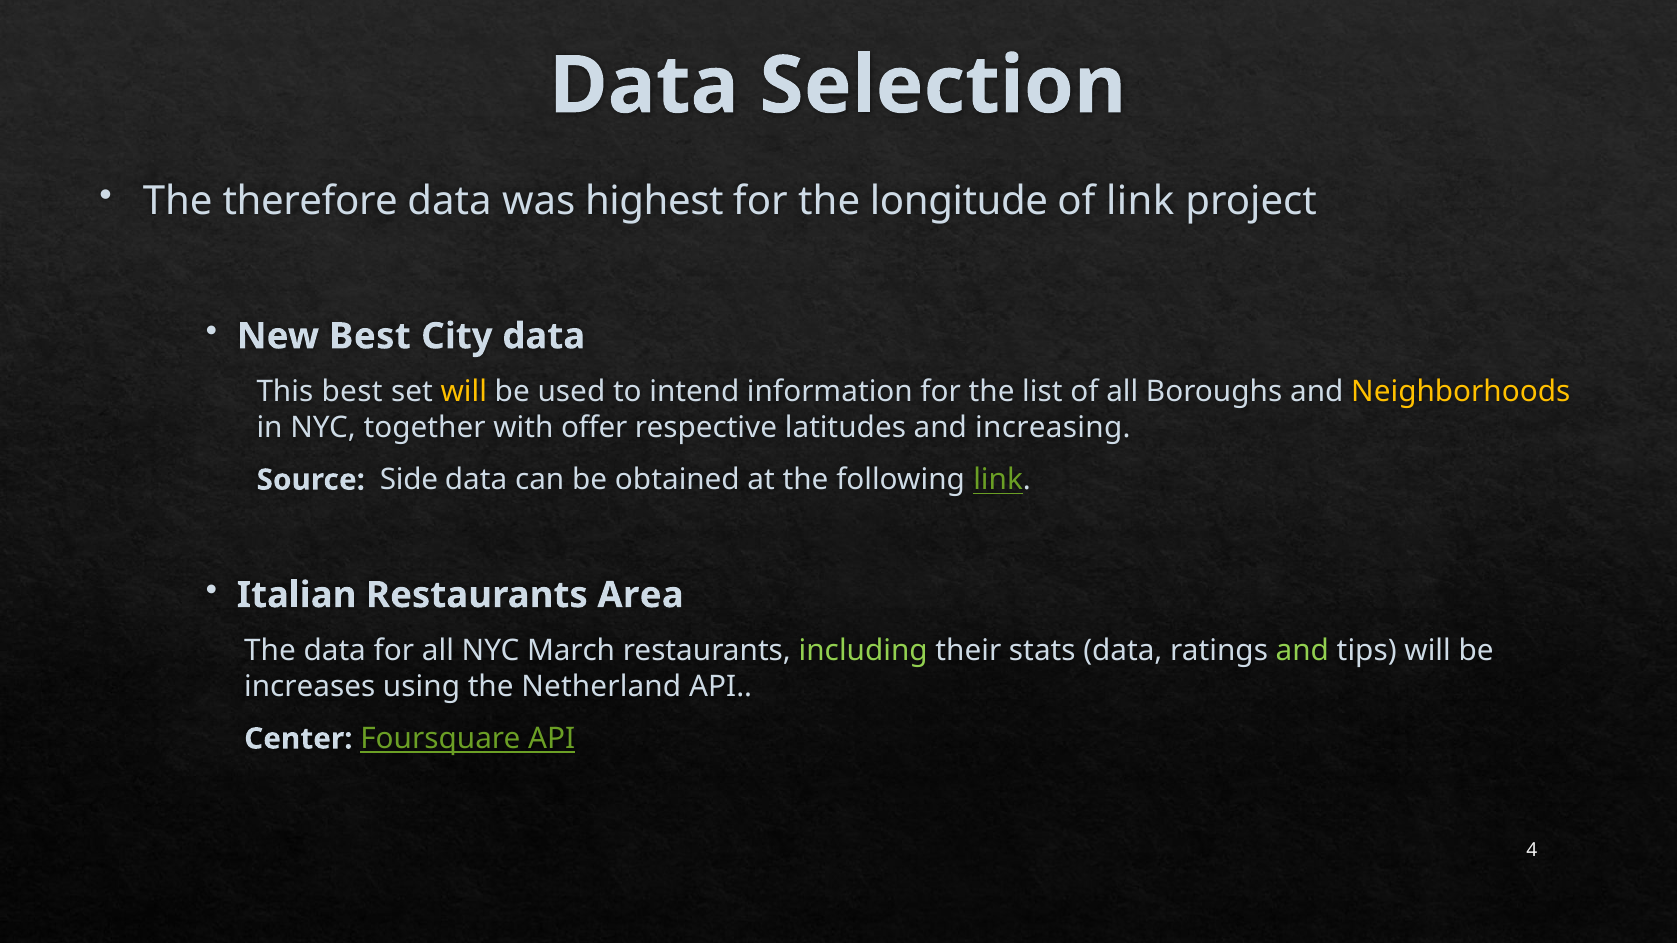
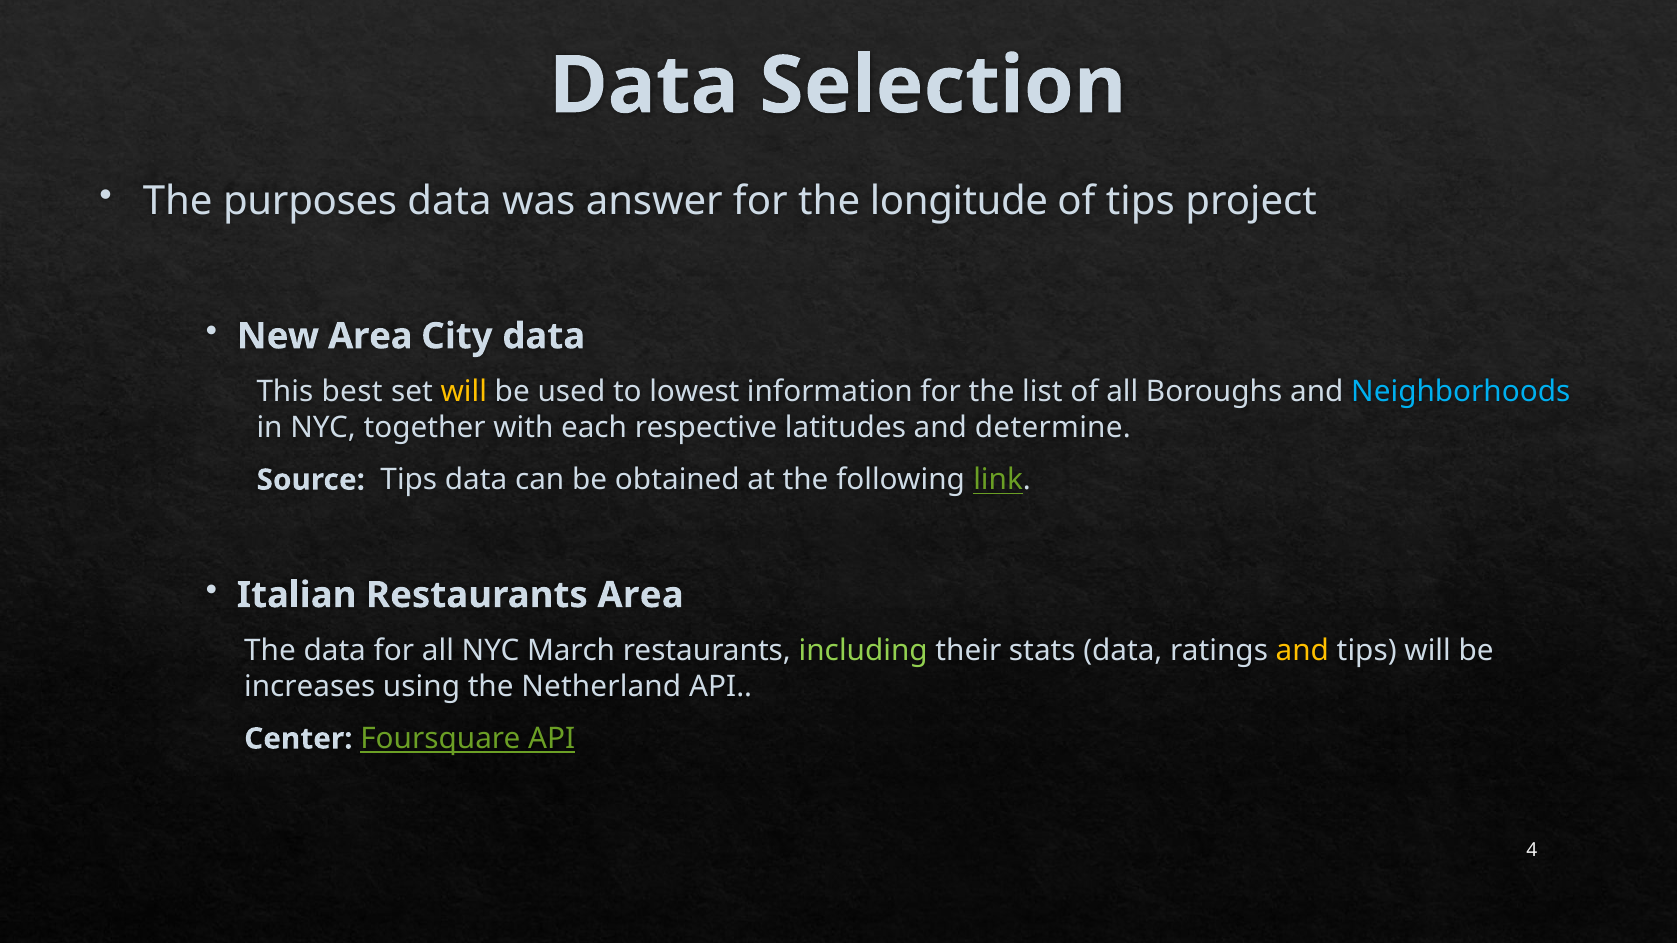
therefore: therefore -> purposes
highest: highest -> answer
of link: link -> tips
New Best: Best -> Area
intend: intend -> lowest
Neighborhoods colour: yellow -> light blue
offer: offer -> each
increasing: increasing -> determine
Source Side: Side -> Tips
and at (1302, 651) colour: light green -> yellow
